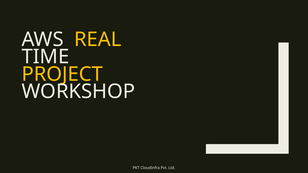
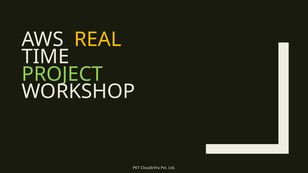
PROJECT colour: yellow -> light green
